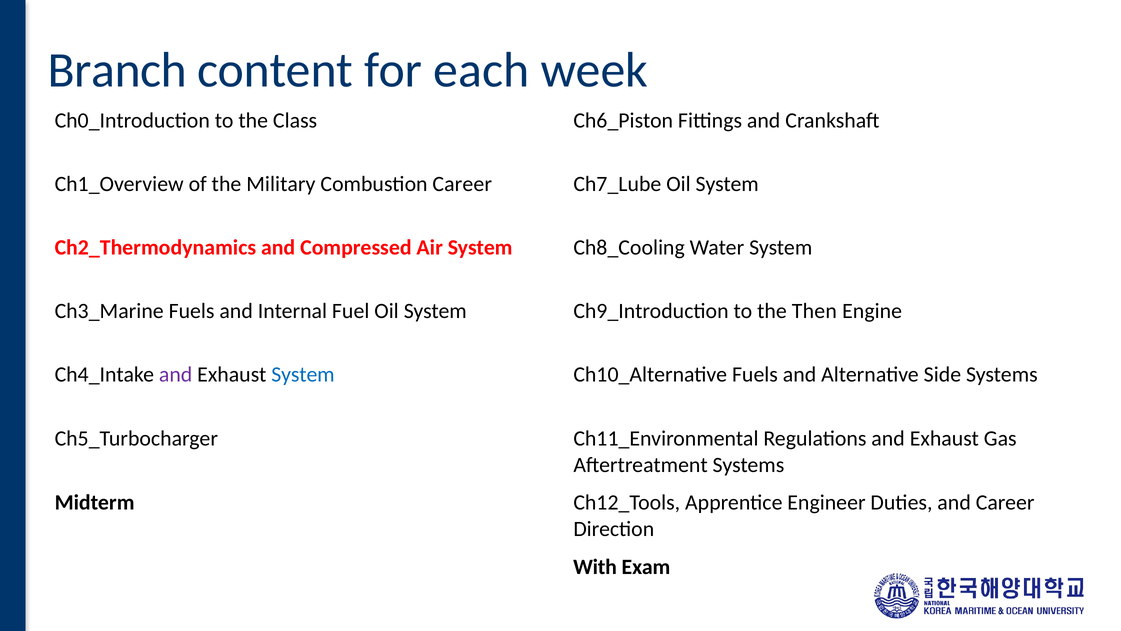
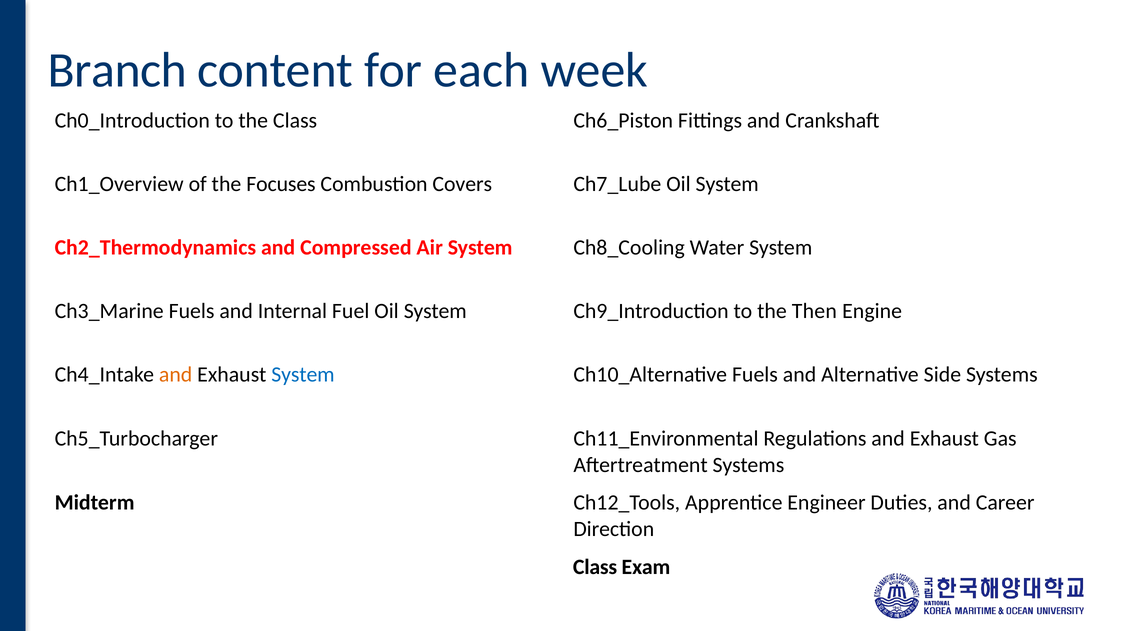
Military: Military -> Focuses
Combustion Career: Career -> Covers
and at (176, 375) colour: purple -> orange
With at (595, 567): With -> Class
